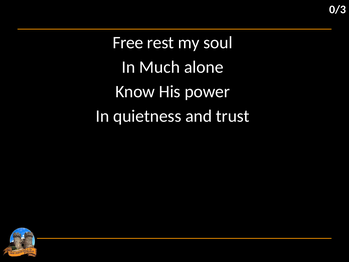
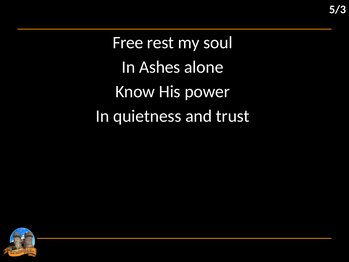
0/3: 0/3 -> 5/3
Much: Much -> Ashes
